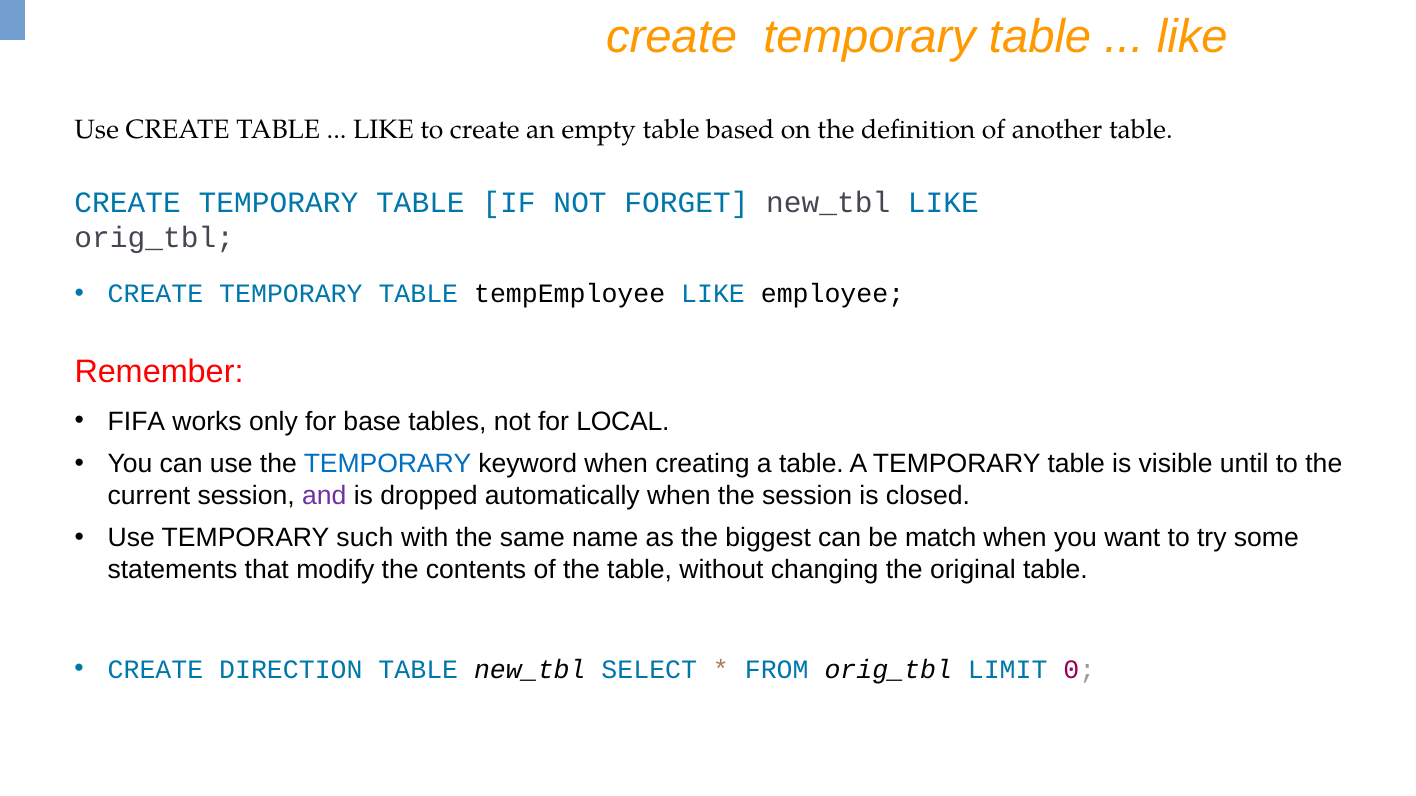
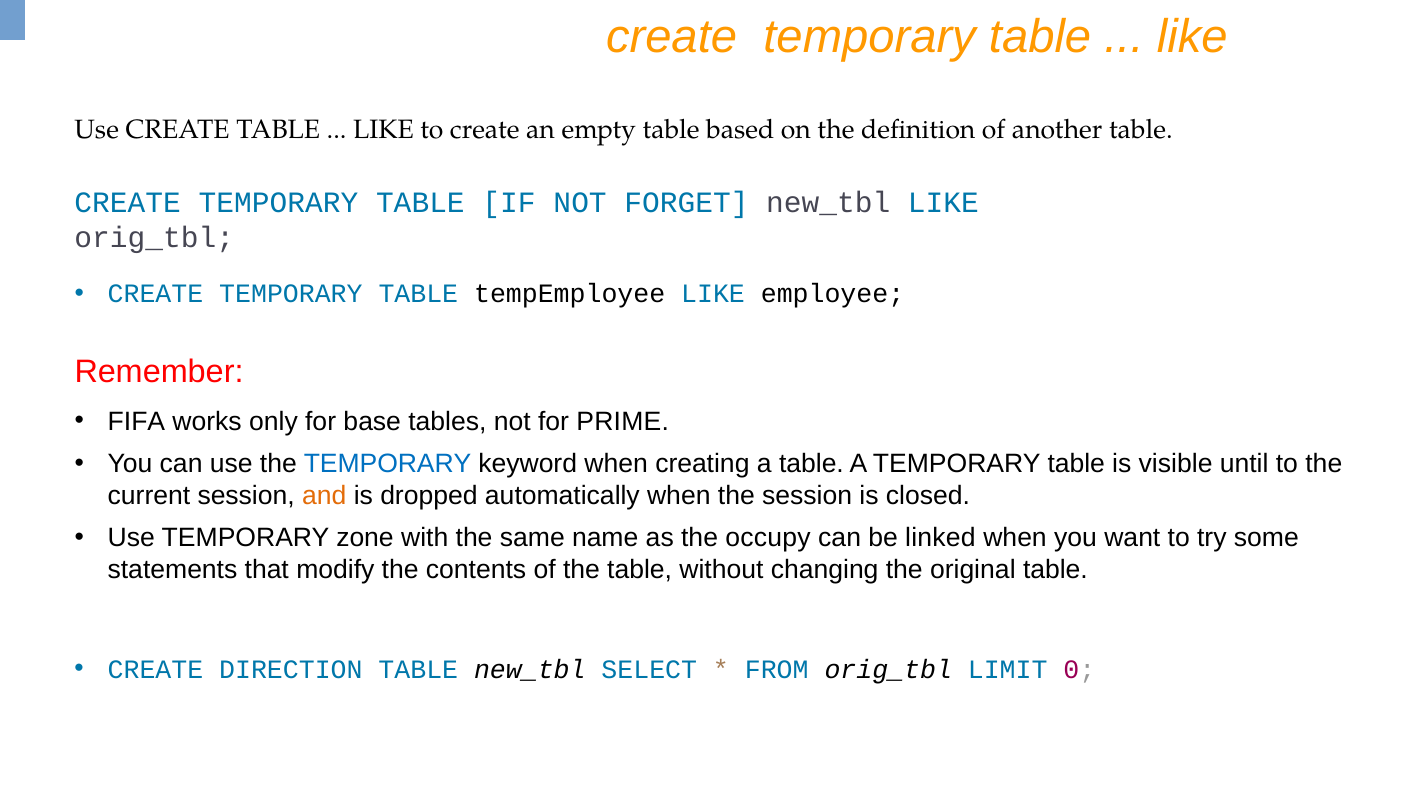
LOCAL: LOCAL -> PRIME
and colour: purple -> orange
such: such -> zone
biggest: biggest -> occupy
match: match -> linked
